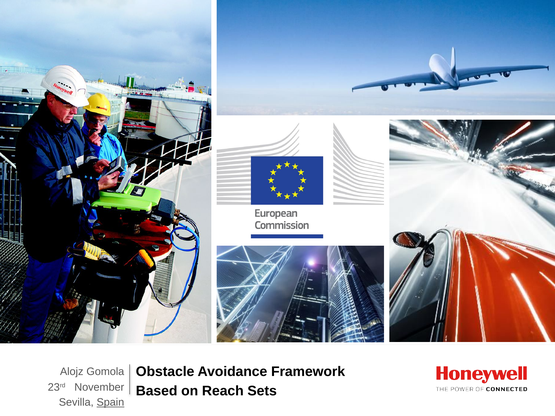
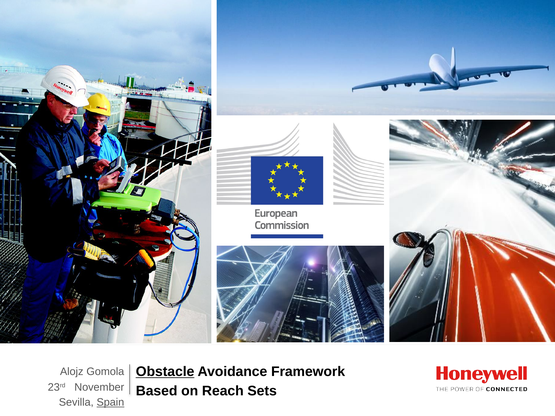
Obstacle underline: none -> present
